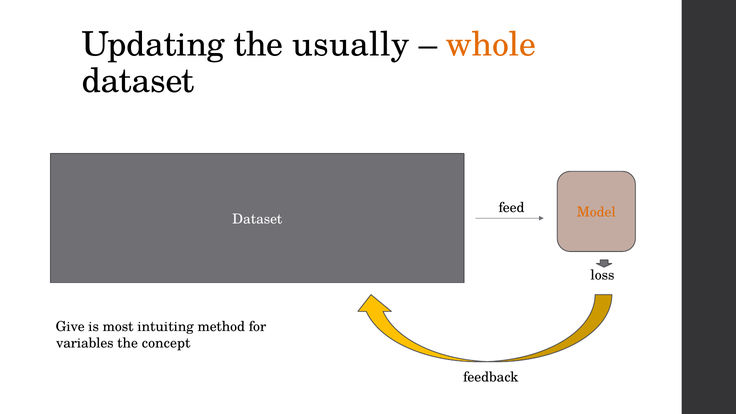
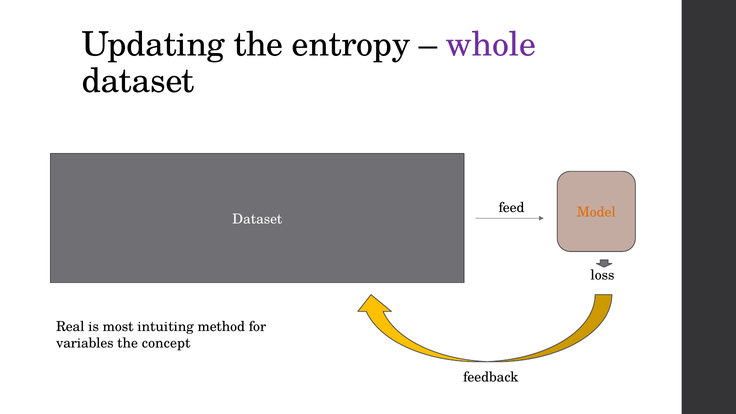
usually: usually -> entropy
whole colour: orange -> purple
Give: Give -> Real
